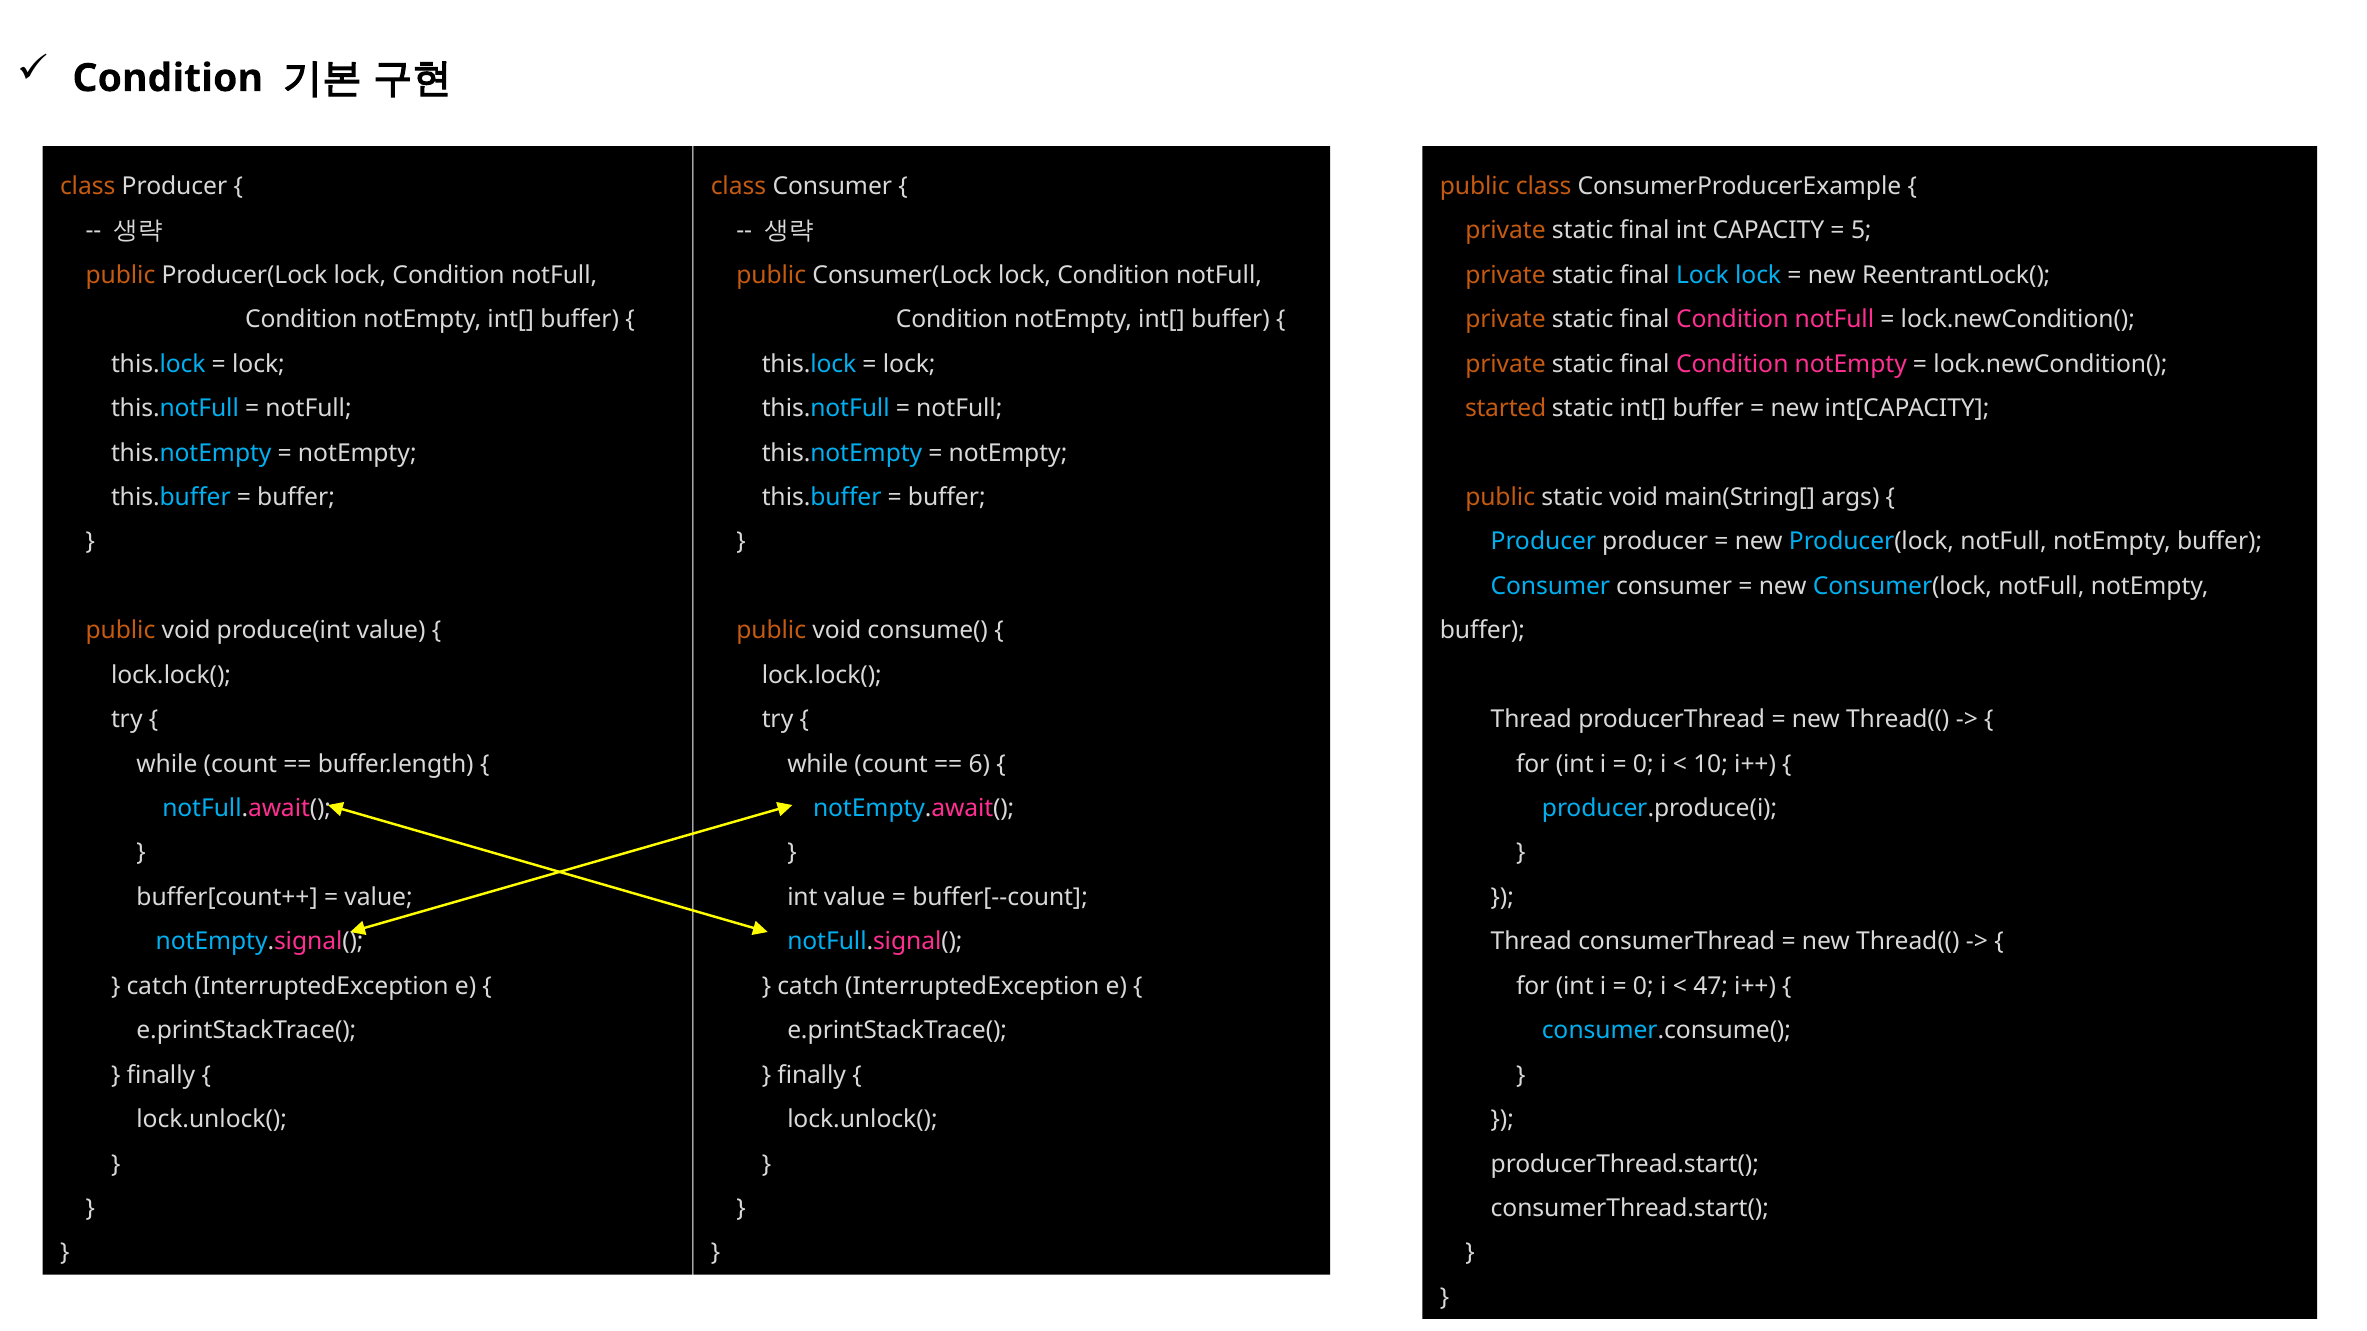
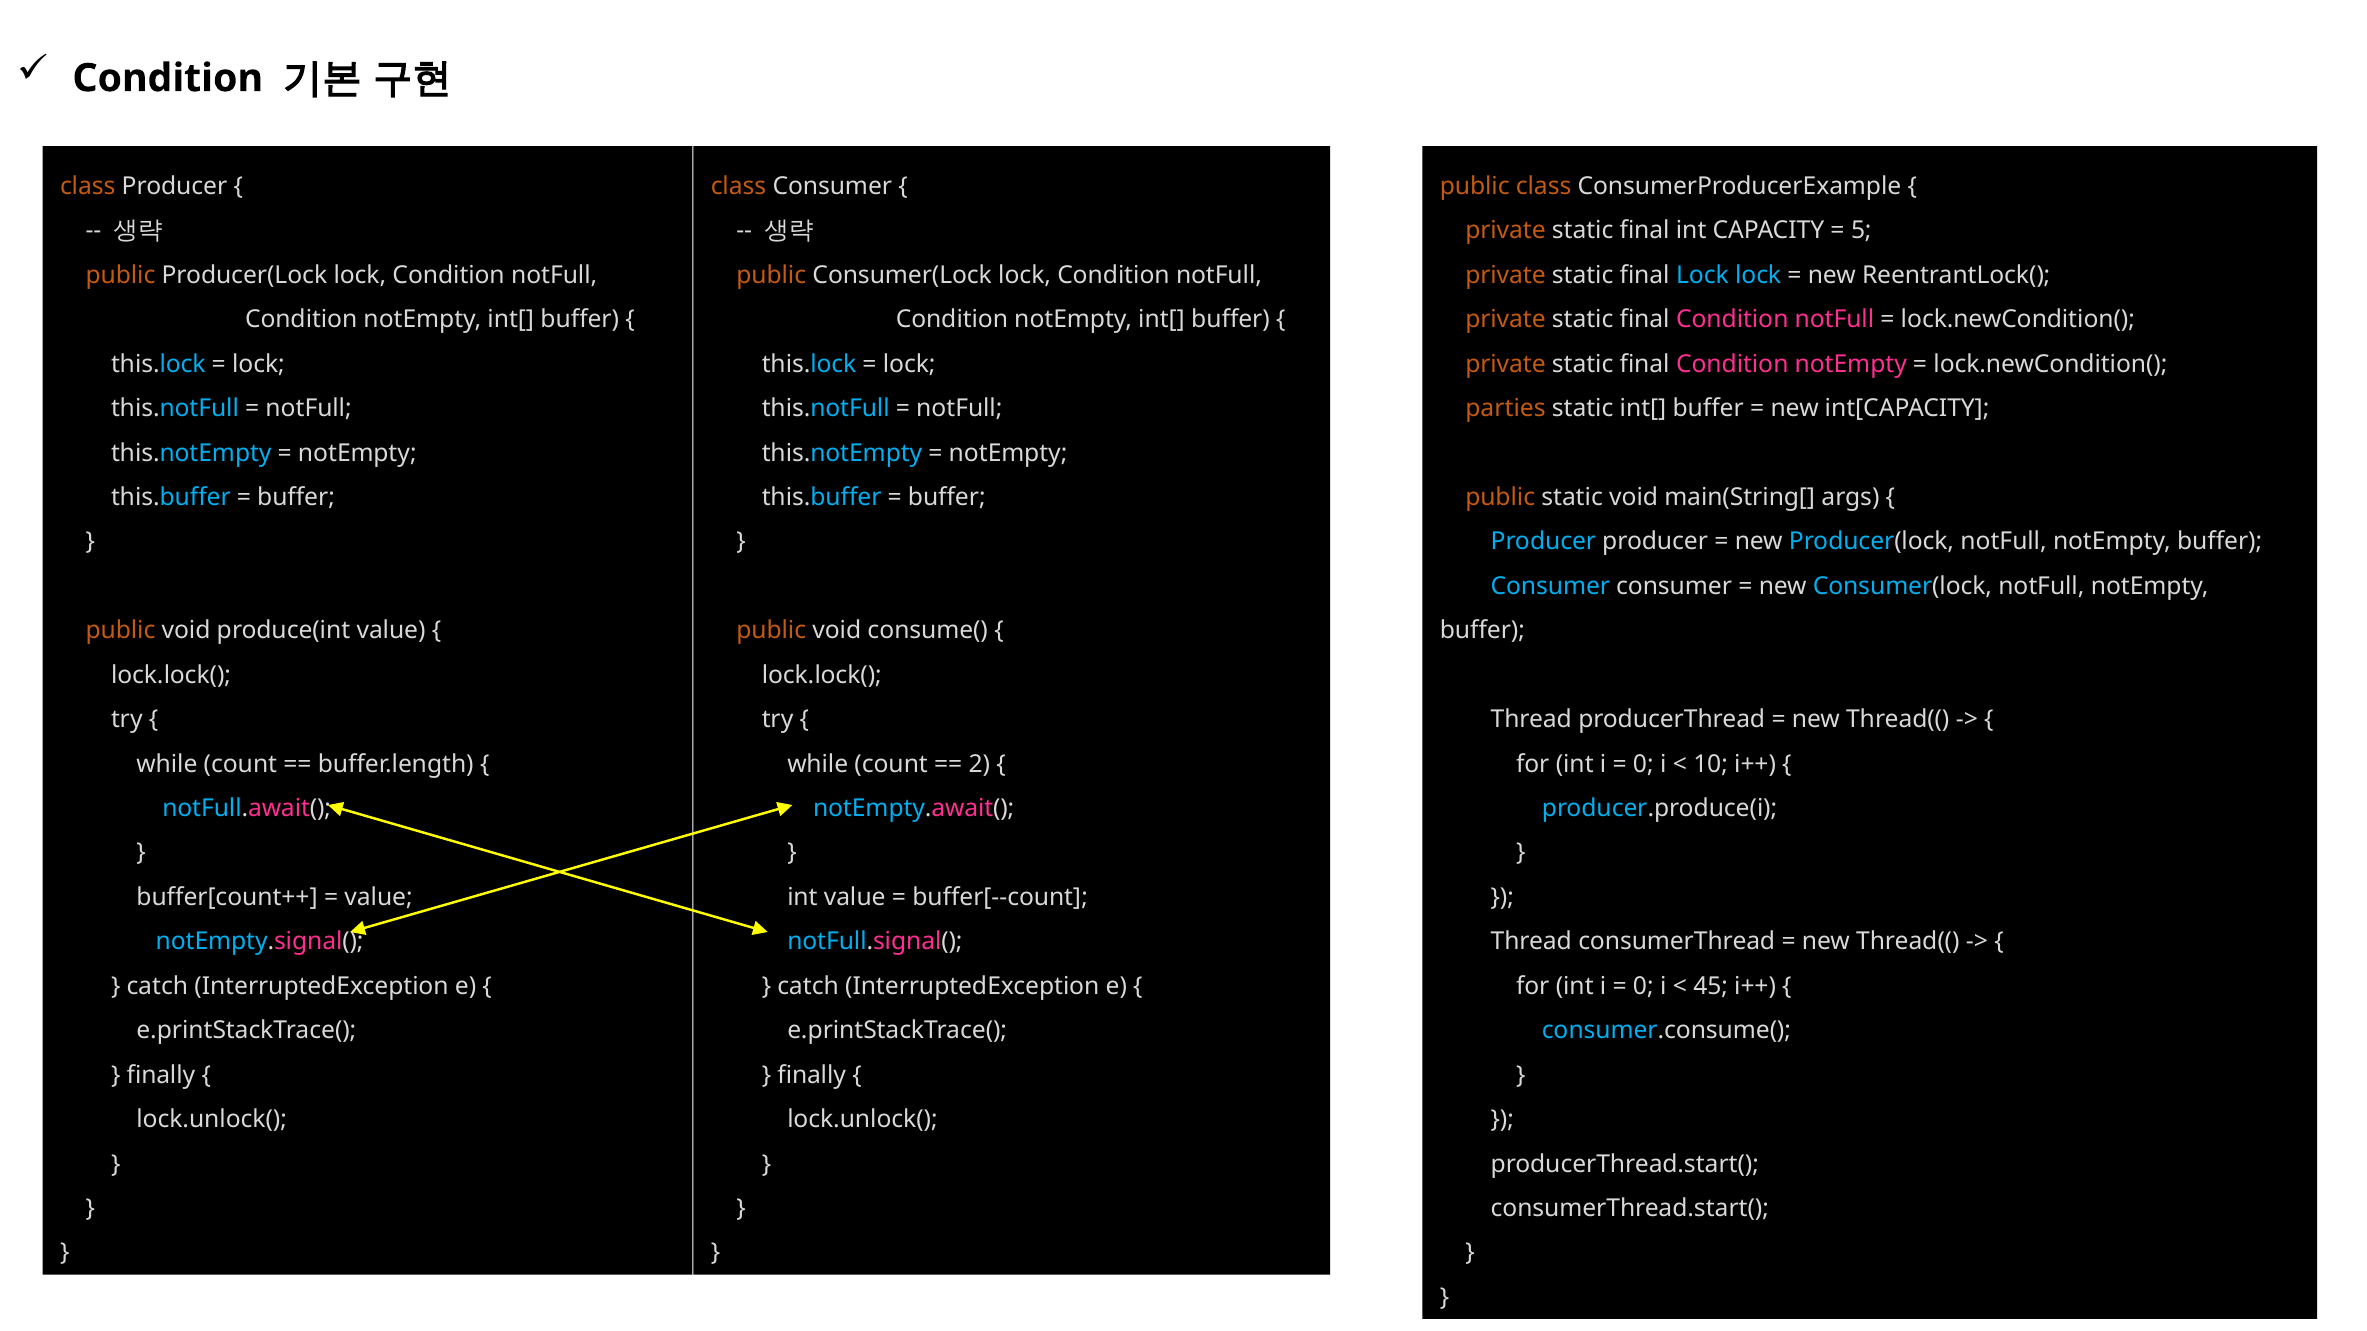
started: started -> parties
6: 6 -> 2
47: 47 -> 45
